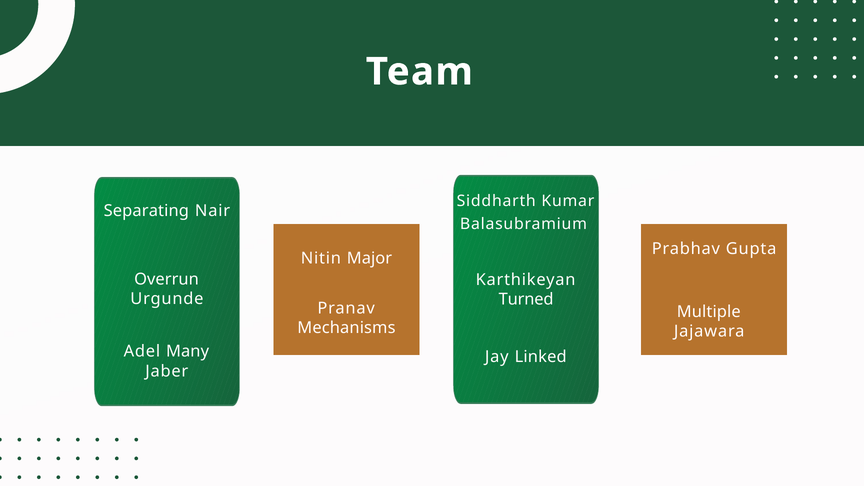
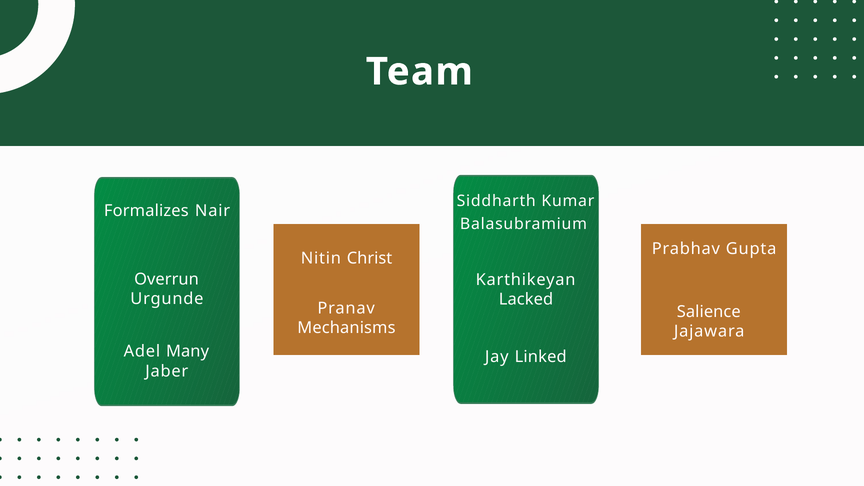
Separating: Separating -> Formalizes
Major: Major -> Christ
Turned: Turned -> Lacked
Multiple: Multiple -> Salience
